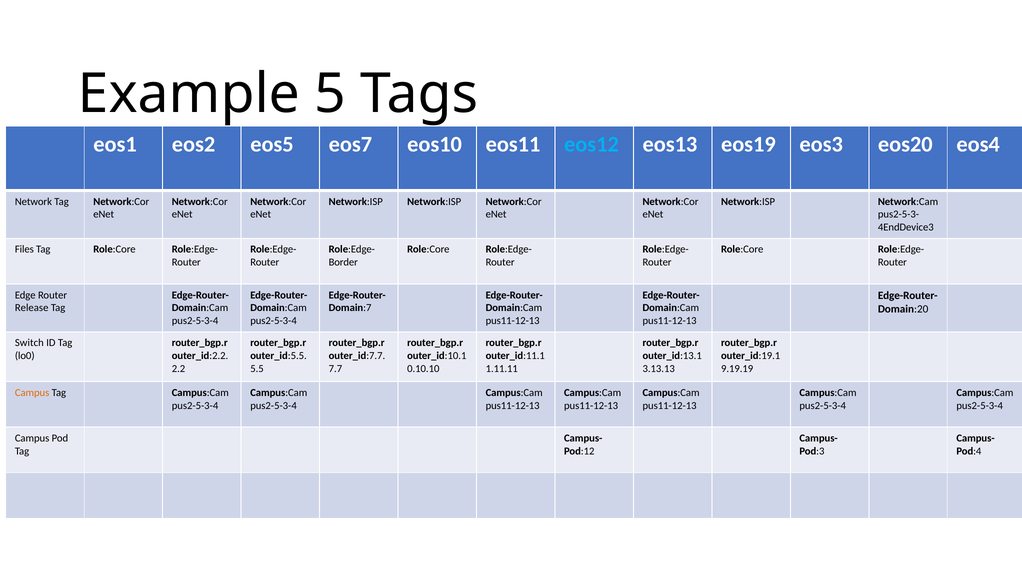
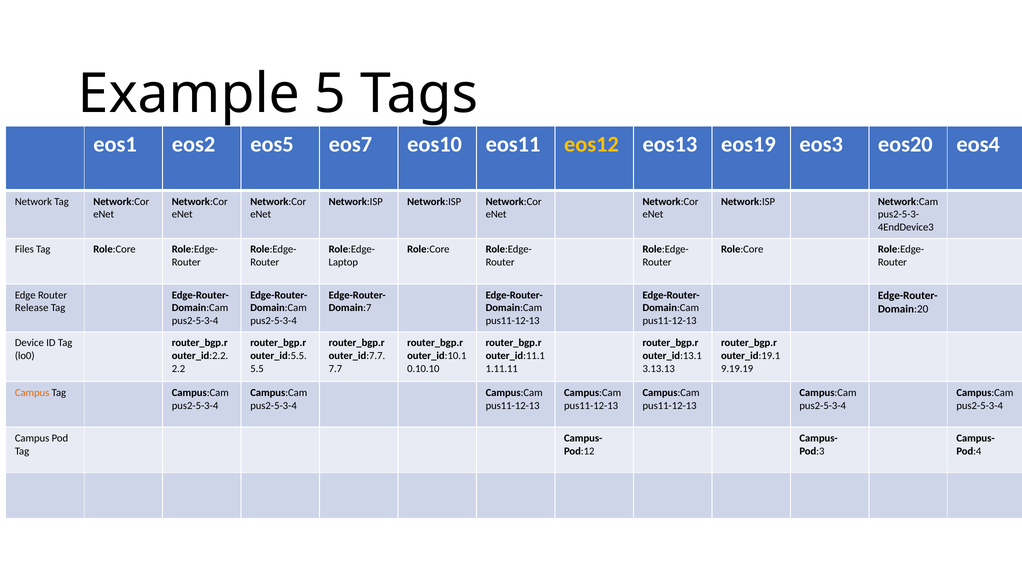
eos12 colour: light blue -> yellow
Border: Border -> Laptop
Switch: Switch -> Device
